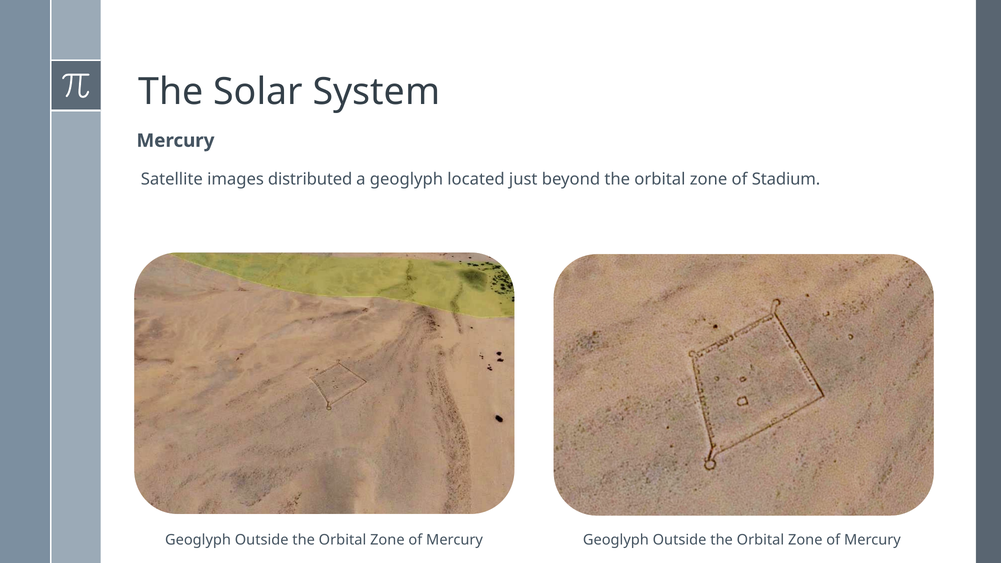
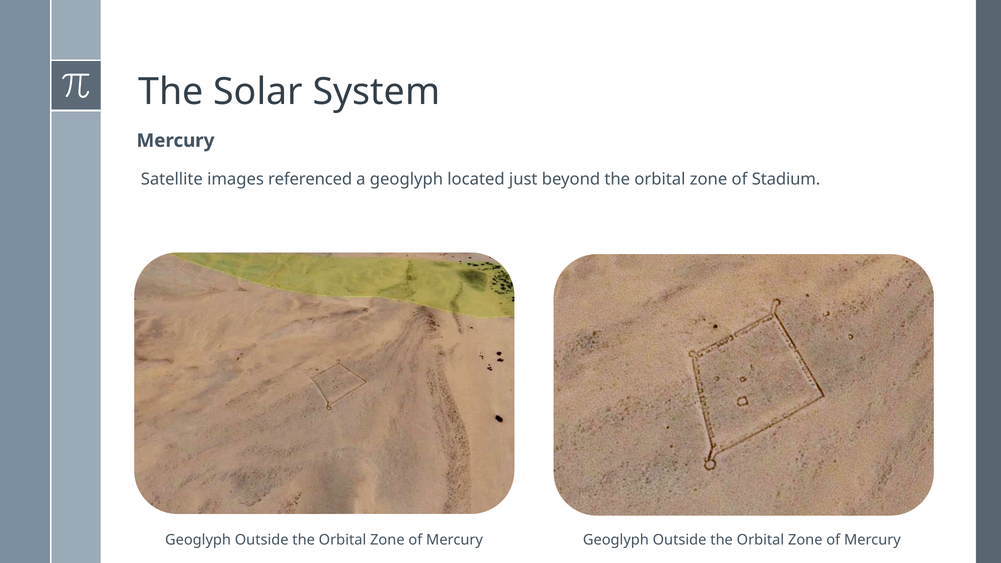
distributed: distributed -> referenced
